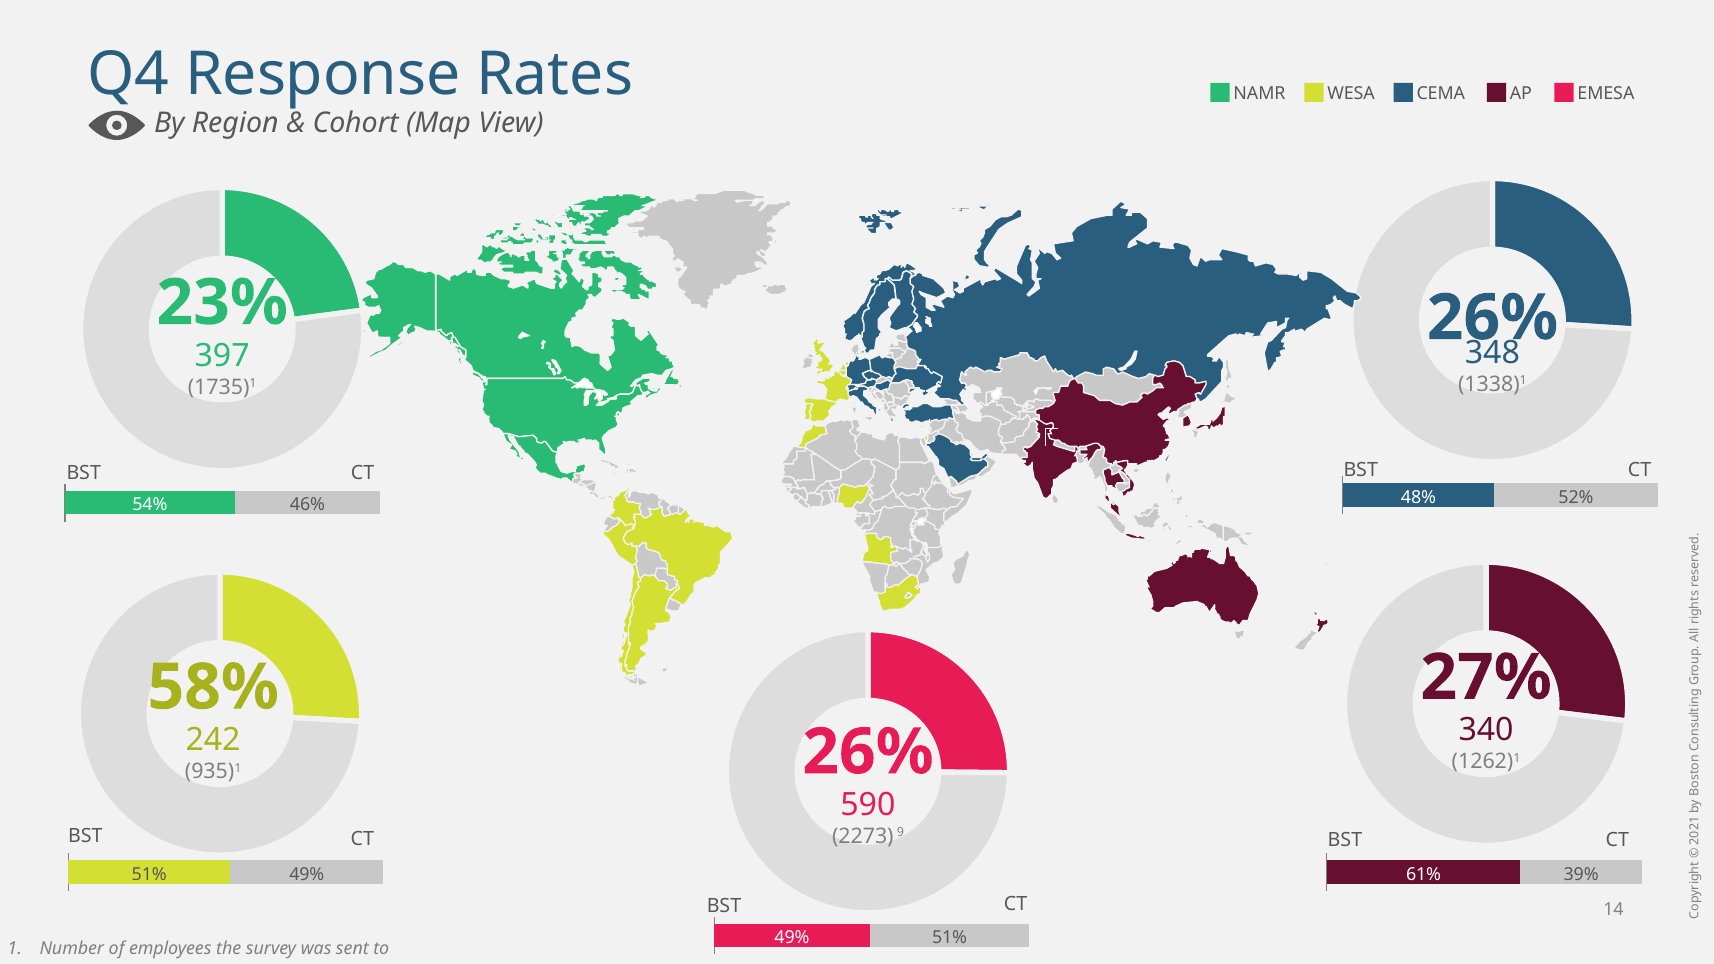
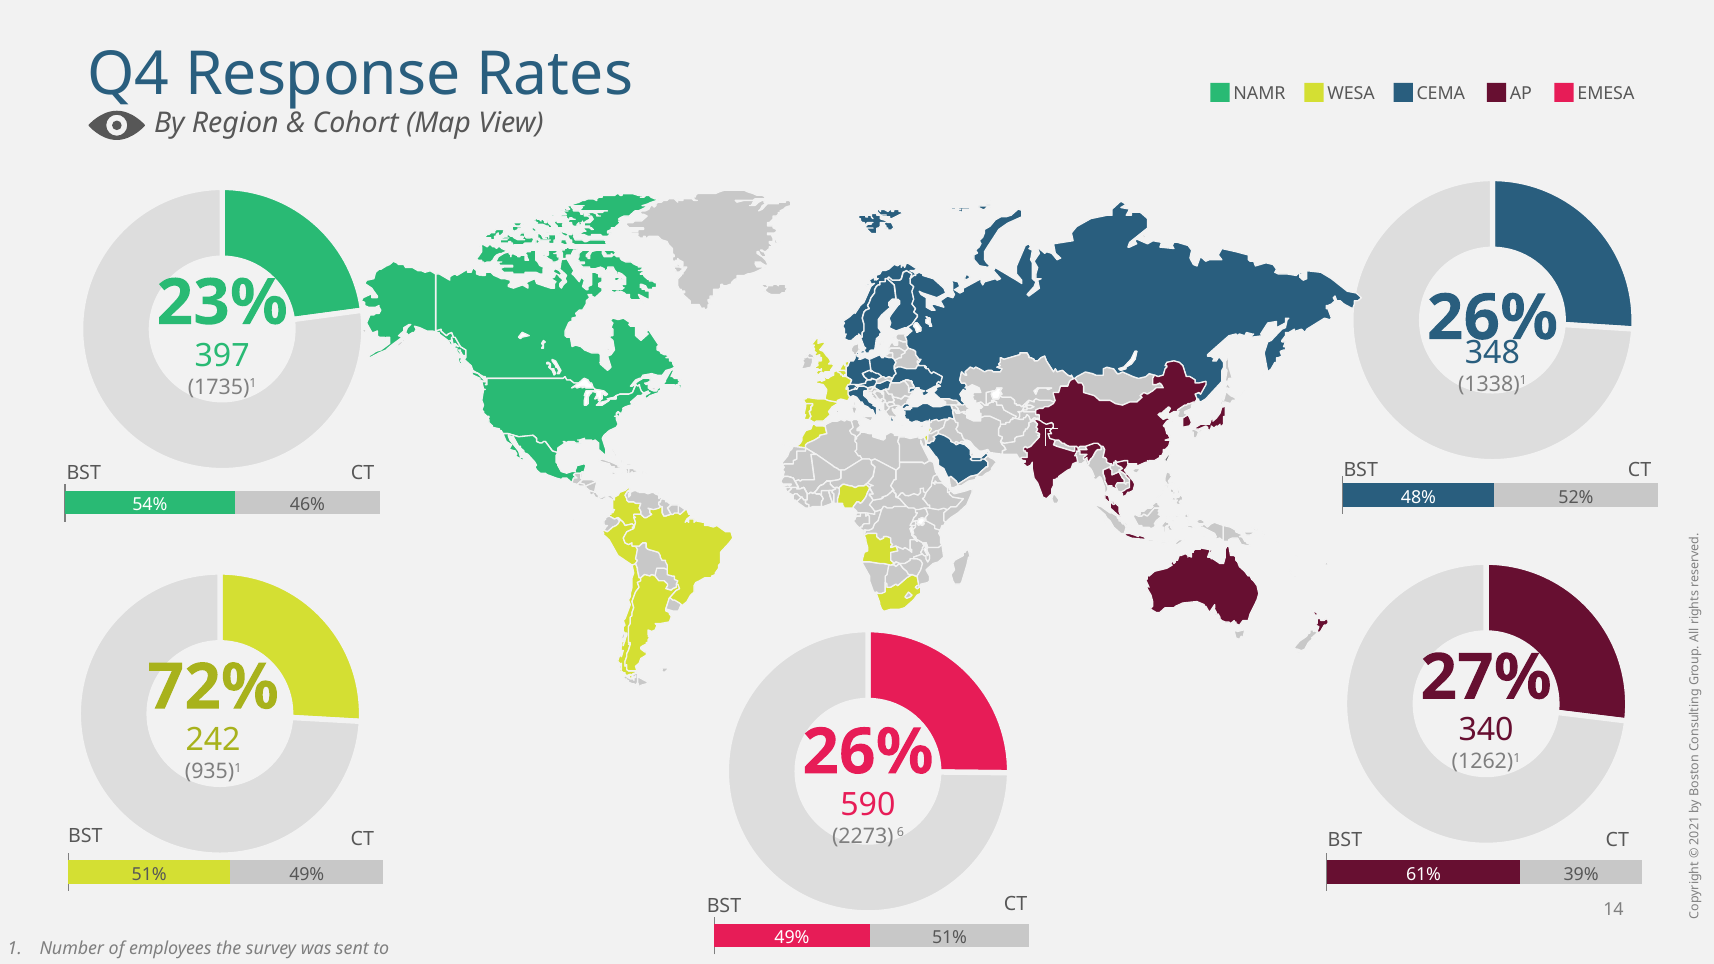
58%: 58% -> 72%
9: 9 -> 6
